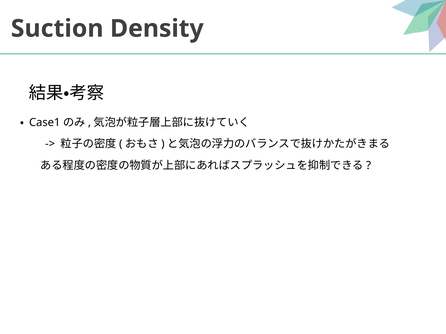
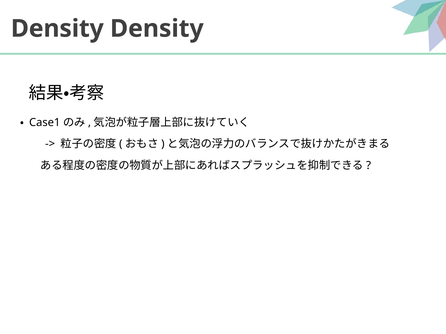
Suction at (57, 29): Suction -> Density
